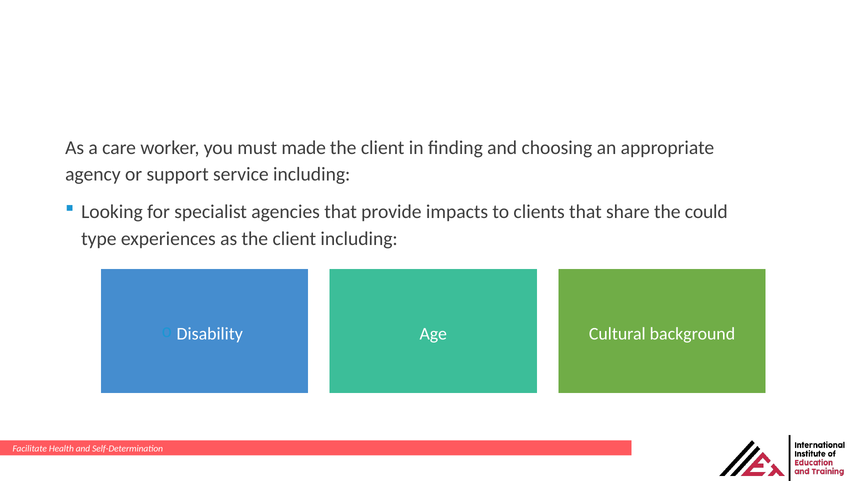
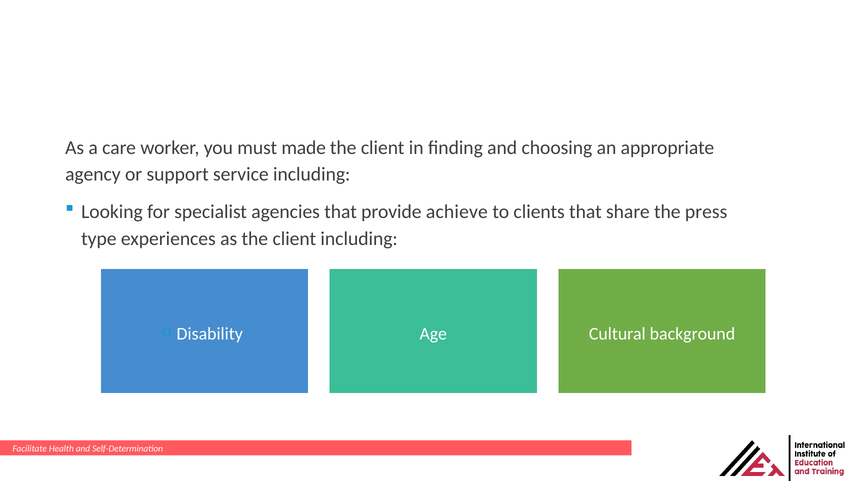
impacts: impacts -> achieve
could: could -> press
